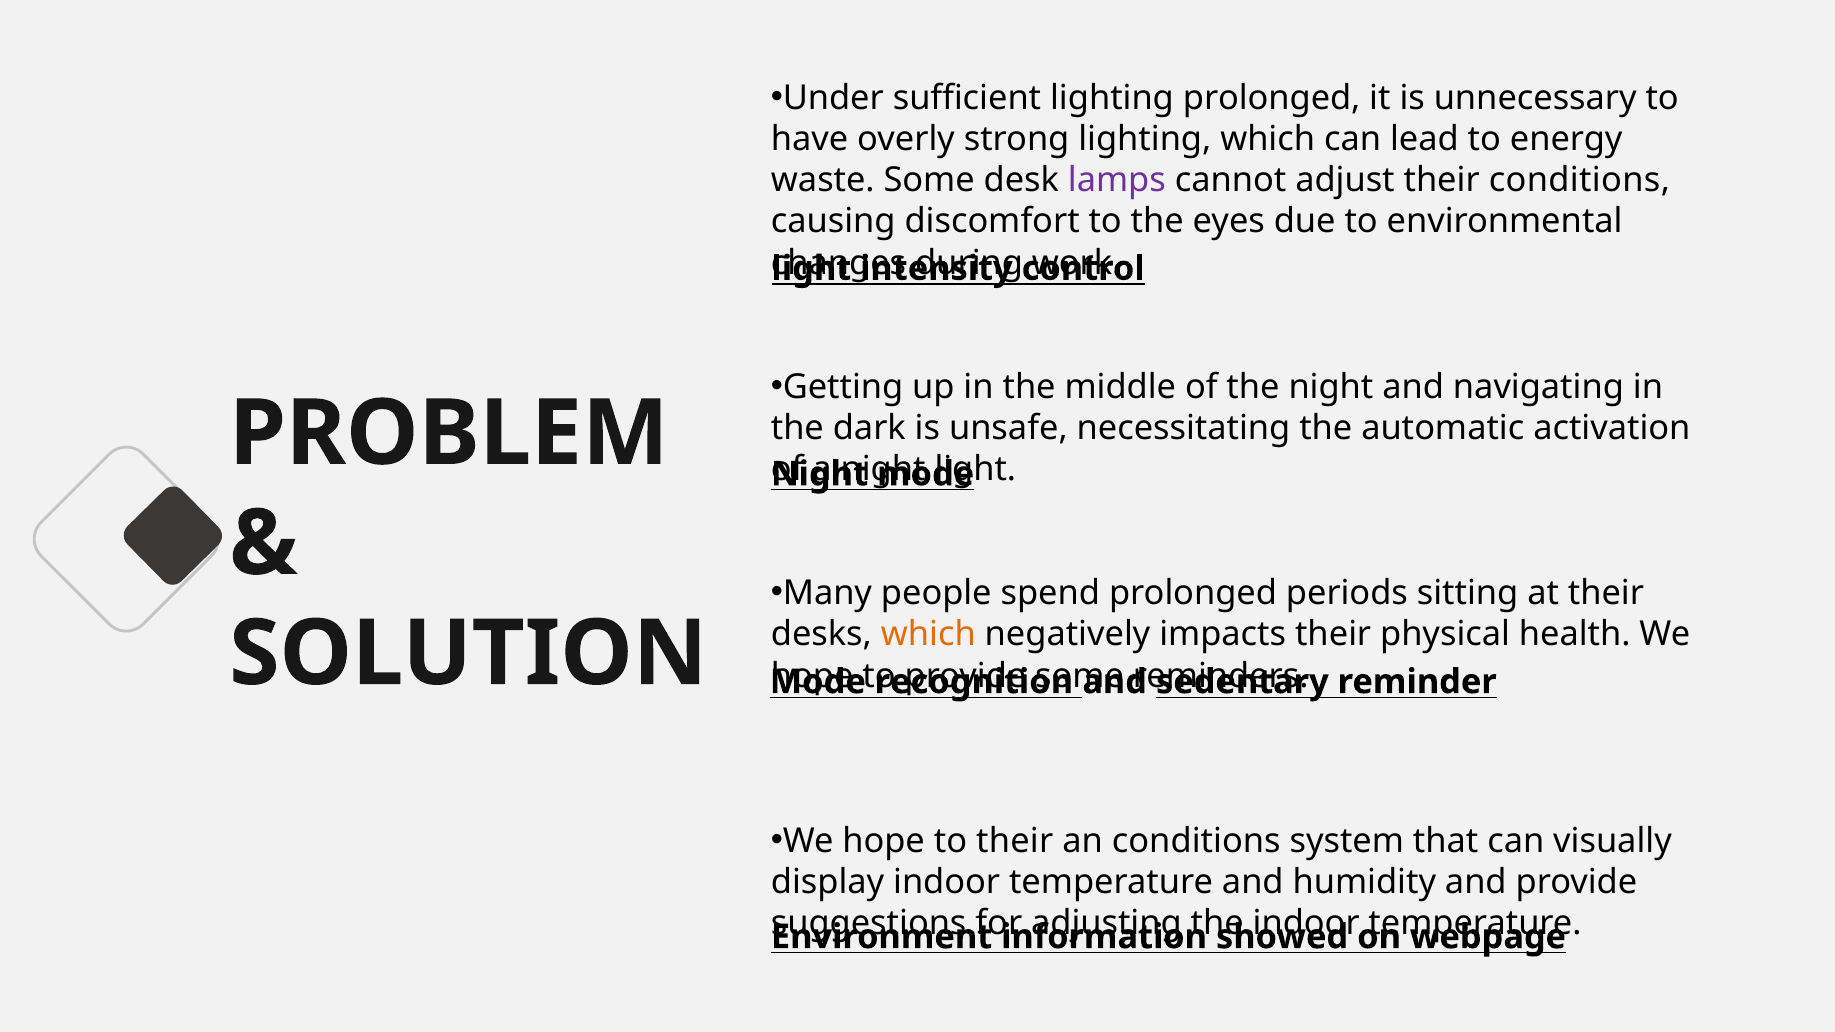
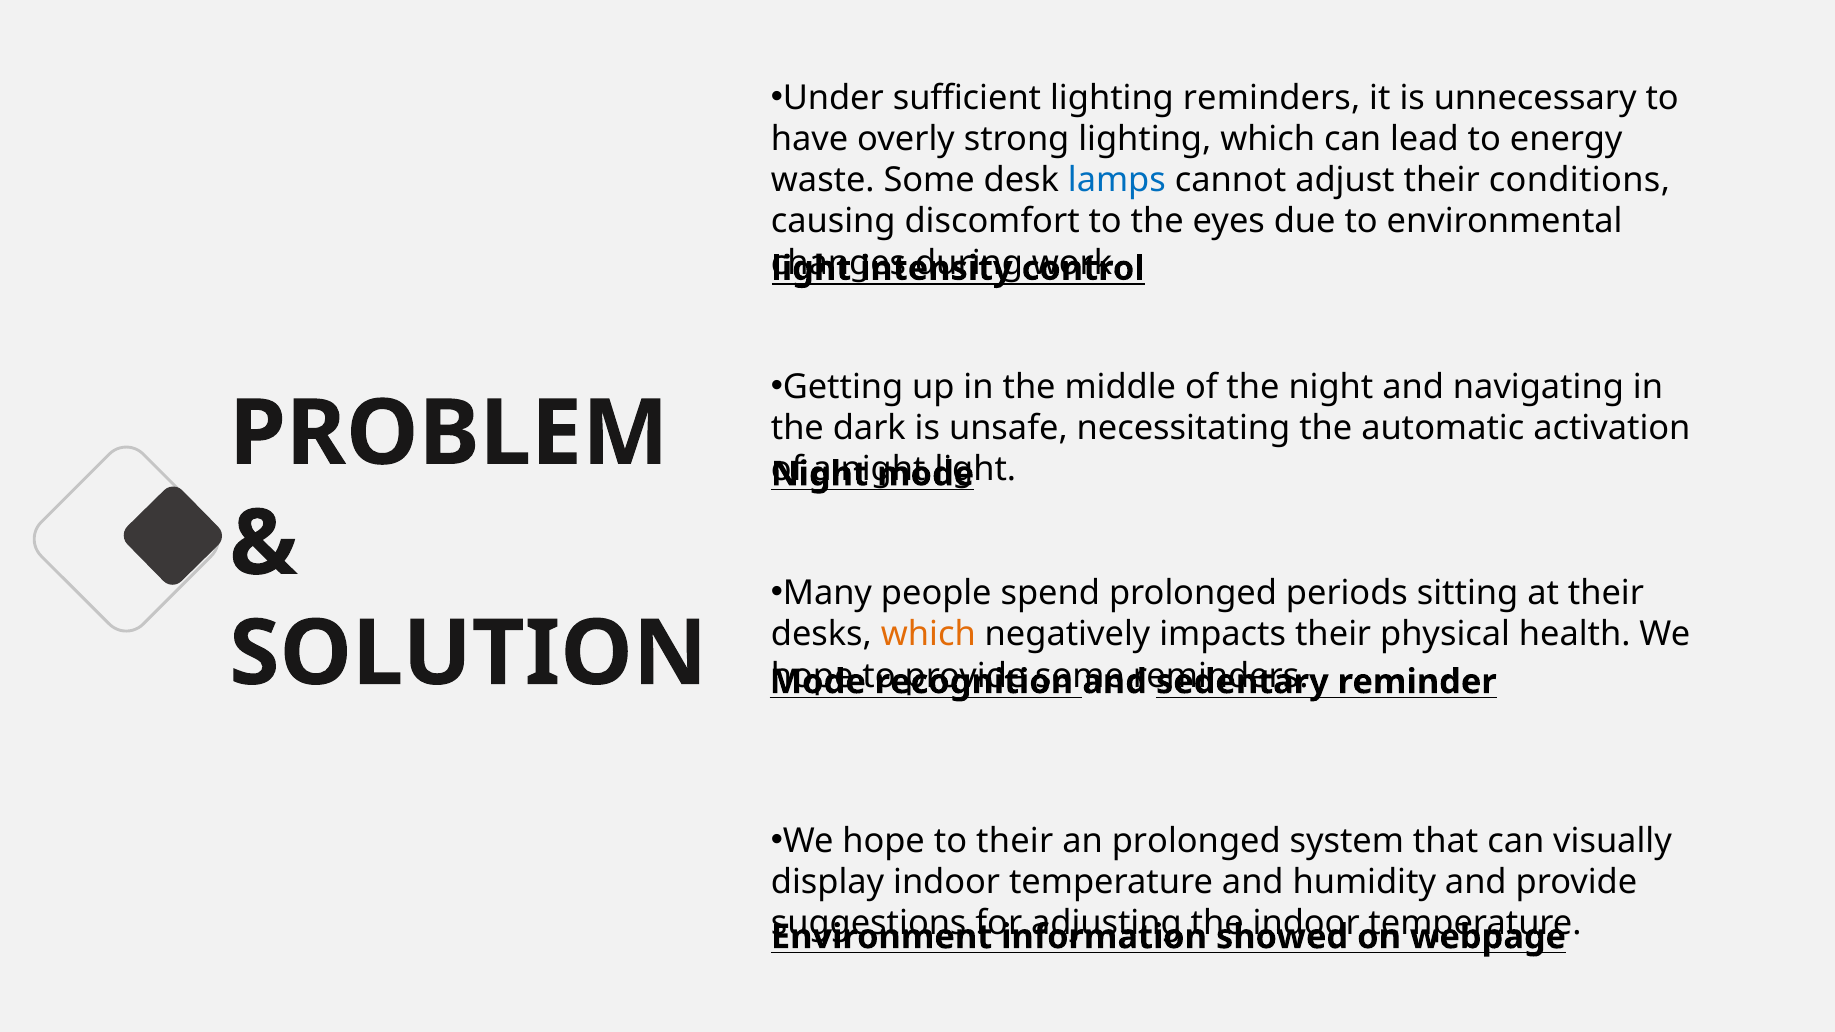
lighting prolonged: prolonged -> reminders
lamps colour: purple -> blue
an conditions: conditions -> prolonged
